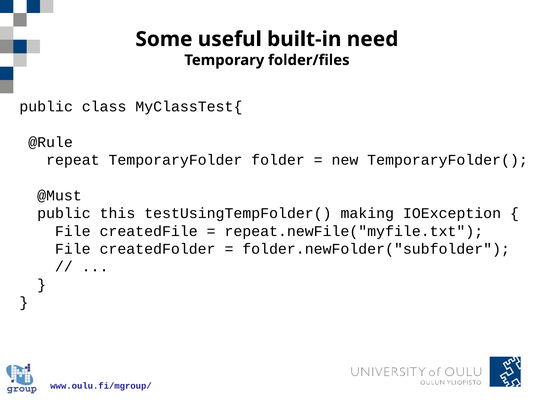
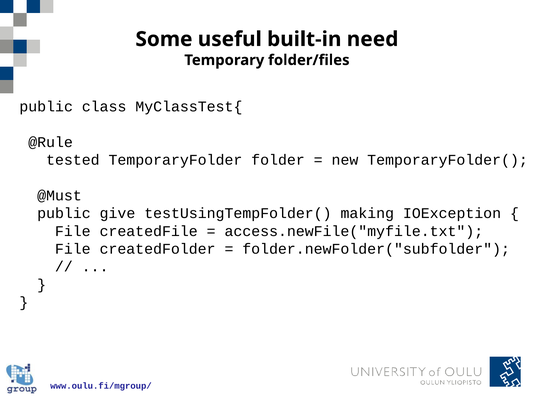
repeat: repeat -> tested
this: this -> give
repeat.newFile("myfile.txt: repeat.newFile("myfile.txt -> access.newFile("myfile.txt
